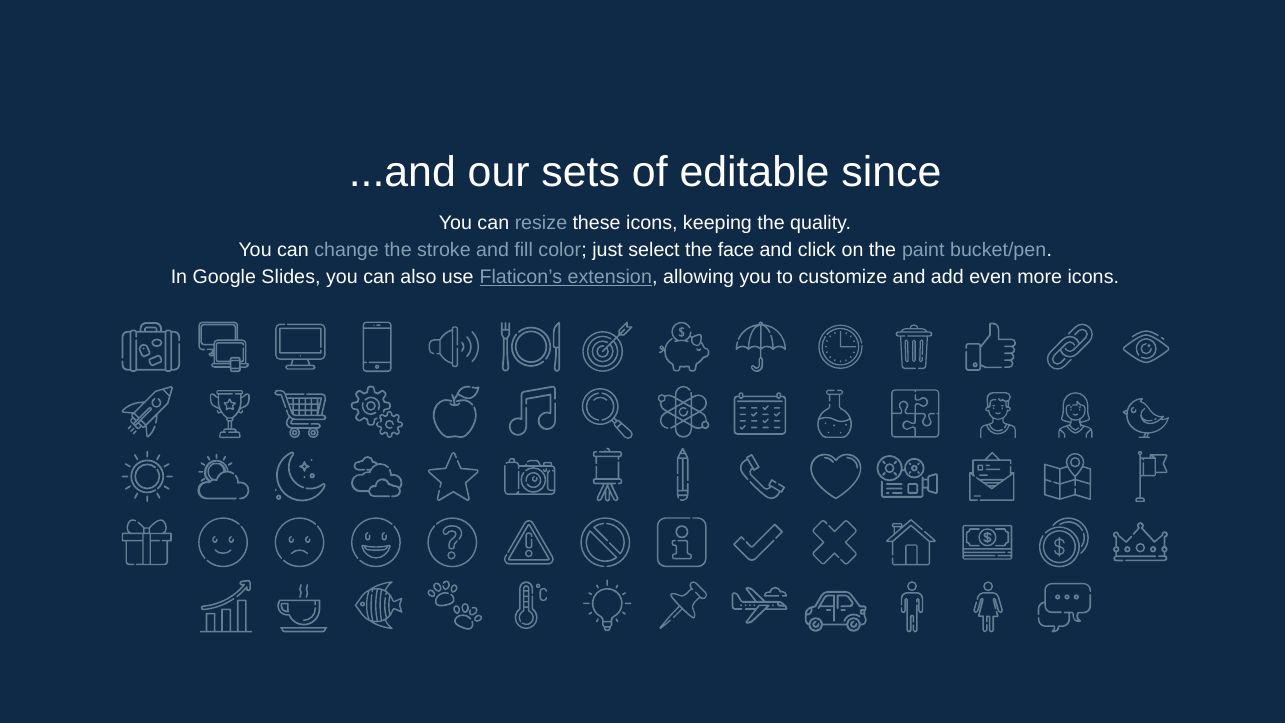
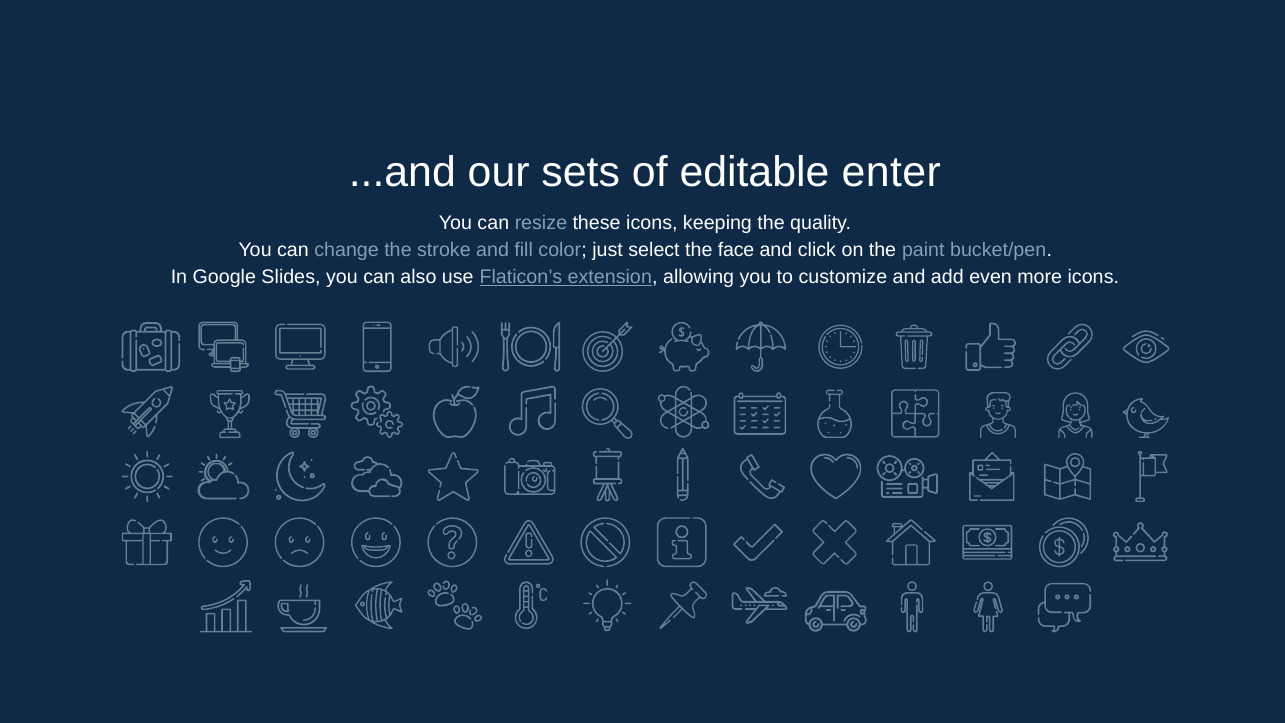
since: since -> enter
